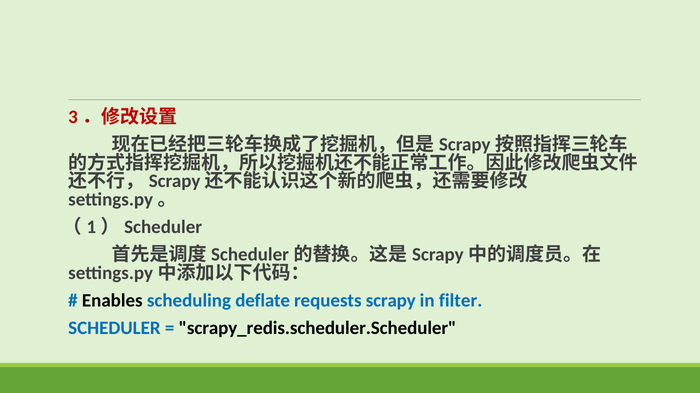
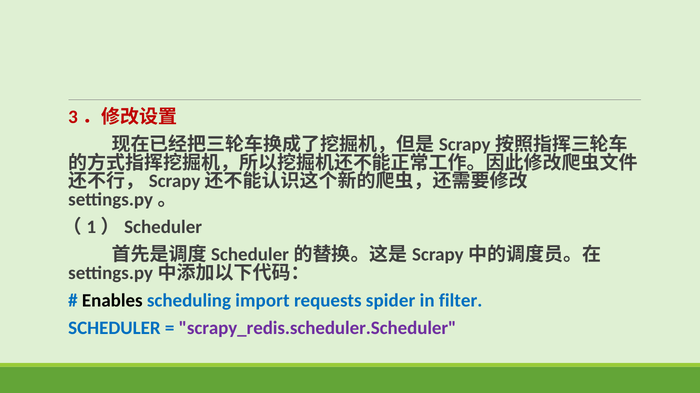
deflate: deflate -> import
scrapy: scrapy -> spider
scrapy_redis.scheduler.Scheduler colour: black -> purple
